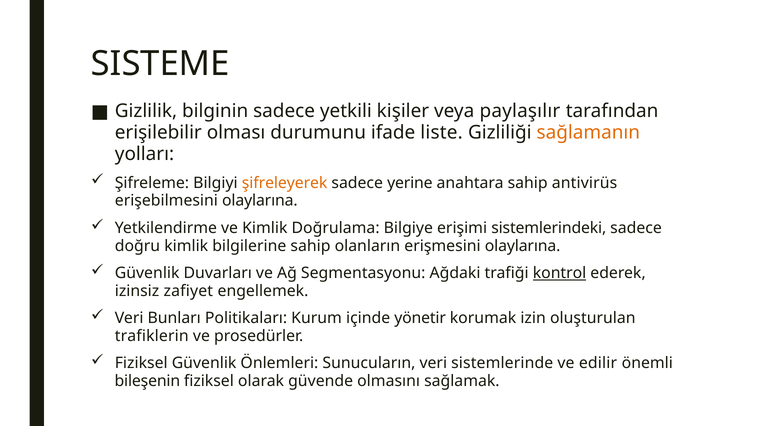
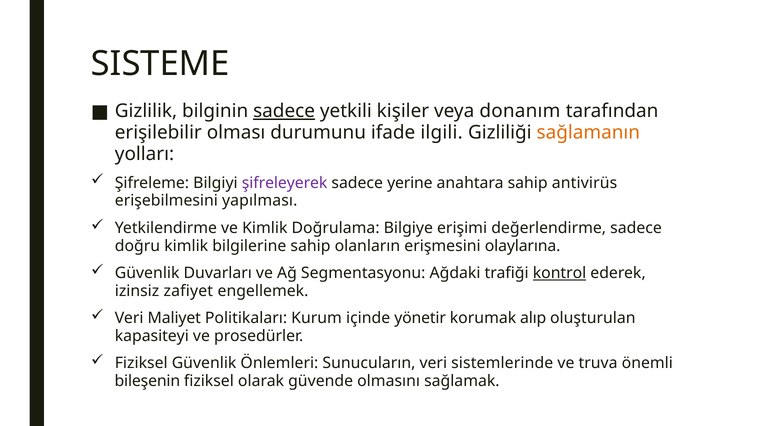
sadece at (284, 111) underline: none -> present
paylaşılır: paylaşılır -> donanım
liste: liste -> ilgili
şifreleyerek colour: orange -> purple
erişebilmesini olaylarına: olaylarına -> yapılması
sistemlerindeki: sistemlerindeki -> değerlendirme
Bunları: Bunları -> Maliyet
izin: izin -> alıp
trafiklerin: trafiklerin -> kapasiteyi
edilir: edilir -> truva
